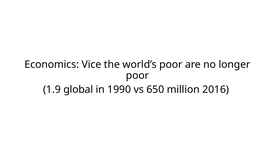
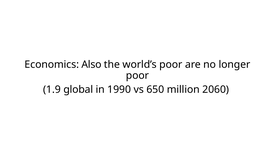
Vice: Vice -> Also
2016: 2016 -> 2060
